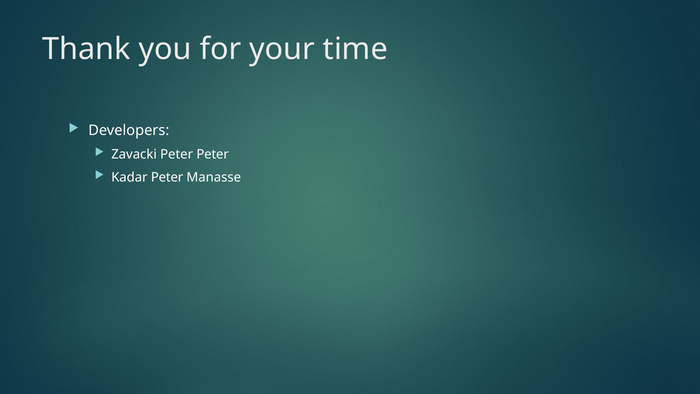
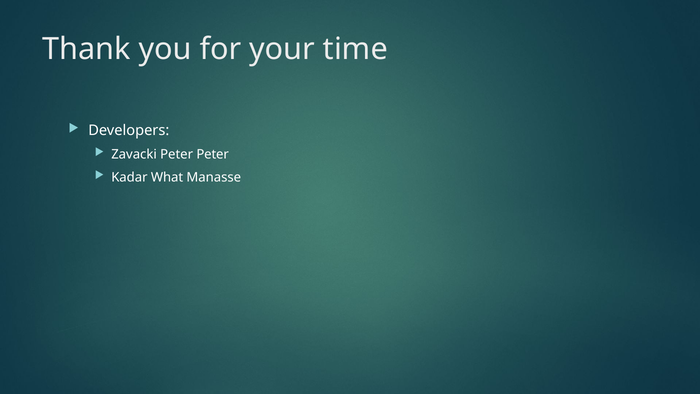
Kadar Peter: Peter -> What
